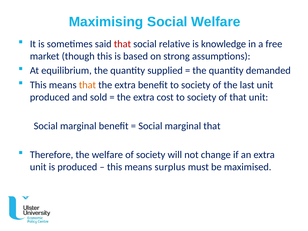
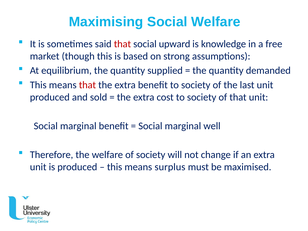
relative: relative -> upward
that at (87, 85) colour: orange -> red
marginal that: that -> well
